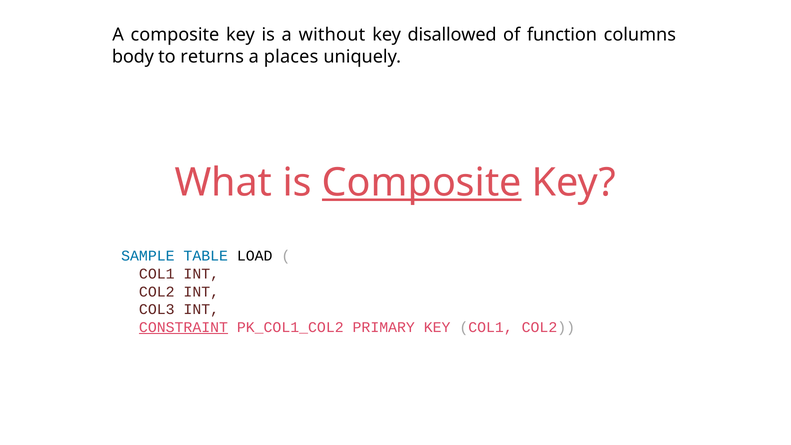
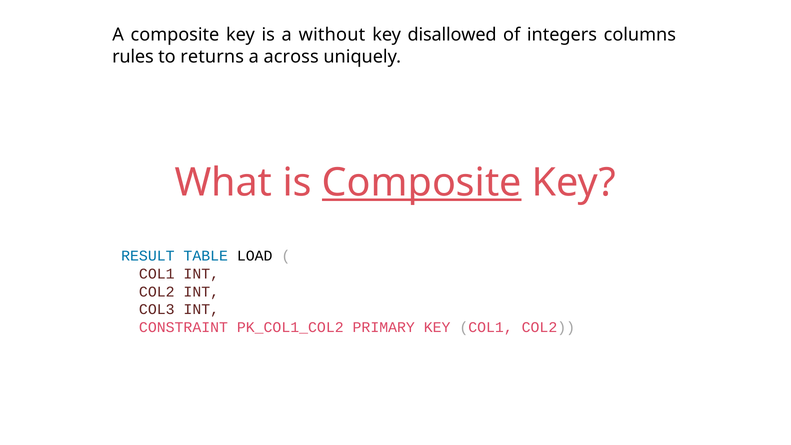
function: function -> integers
body: body -> rules
places: places -> across
SAMPLE: SAMPLE -> RESULT
CONSTRAINT underline: present -> none
